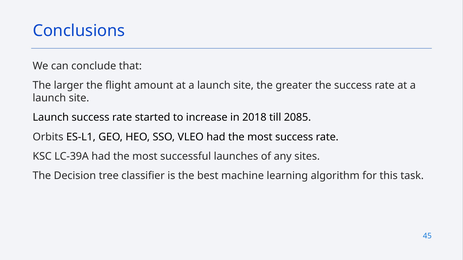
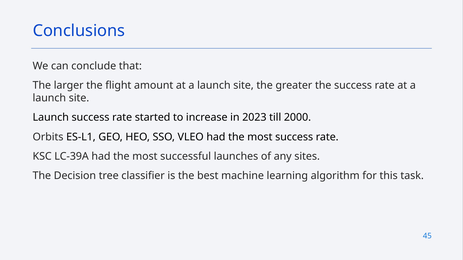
2018: 2018 -> 2023
2085: 2085 -> 2000
